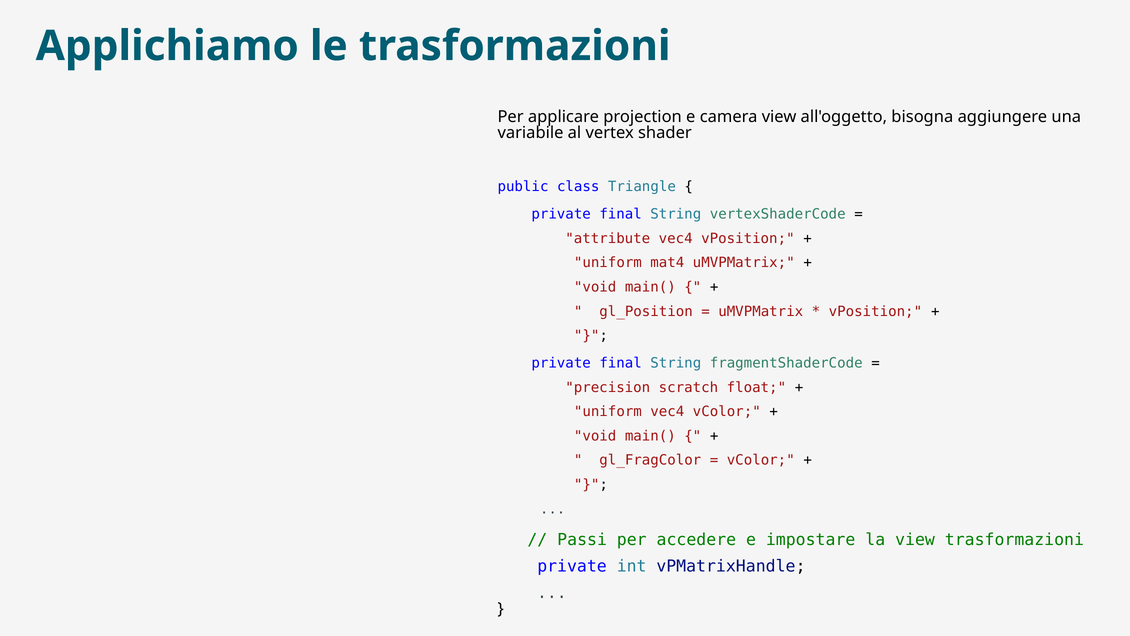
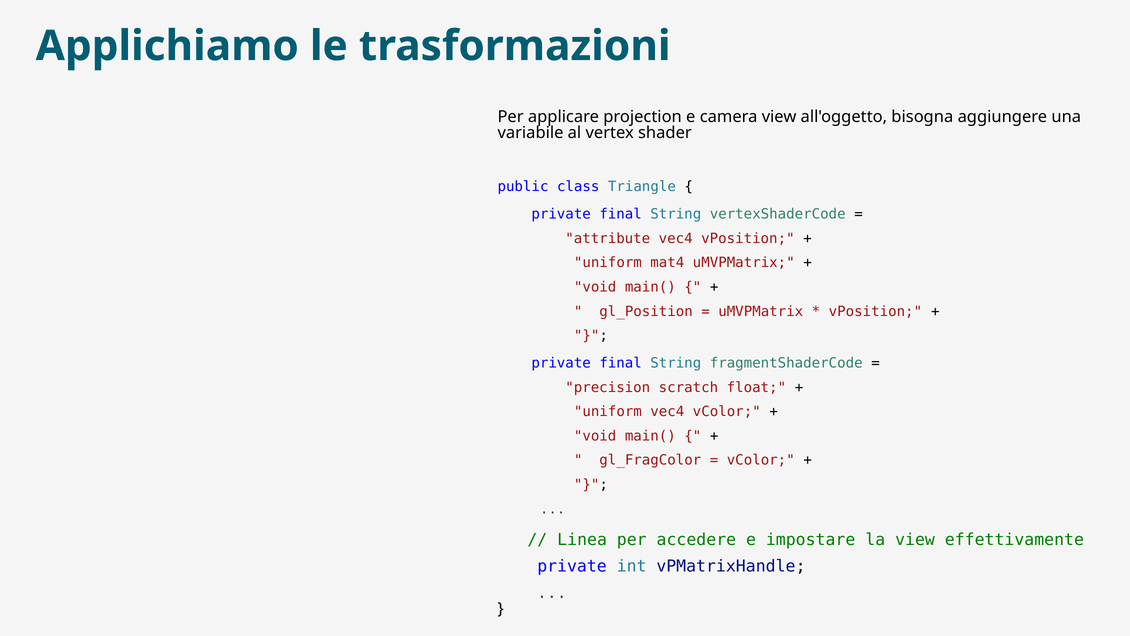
Passi: Passi -> Linea
view trasformazioni: trasformazioni -> effettivamente
